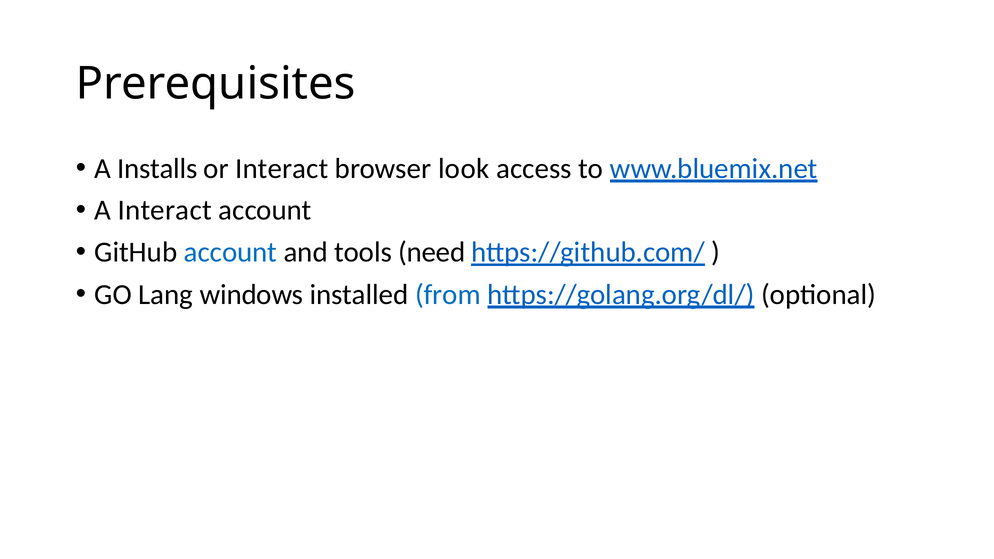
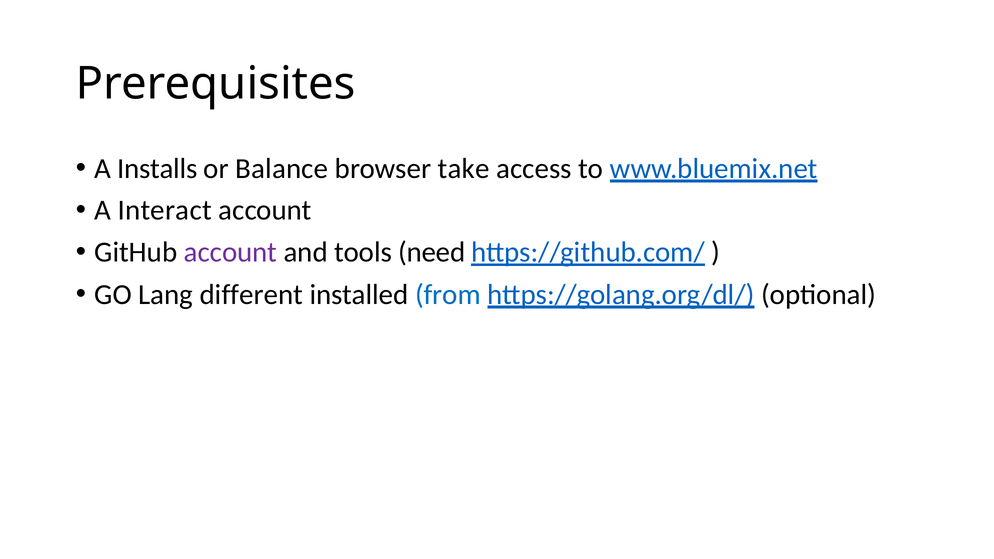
or Interact: Interact -> Balance
look: look -> take
account at (231, 252) colour: blue -> purple
windows: windows -> different
